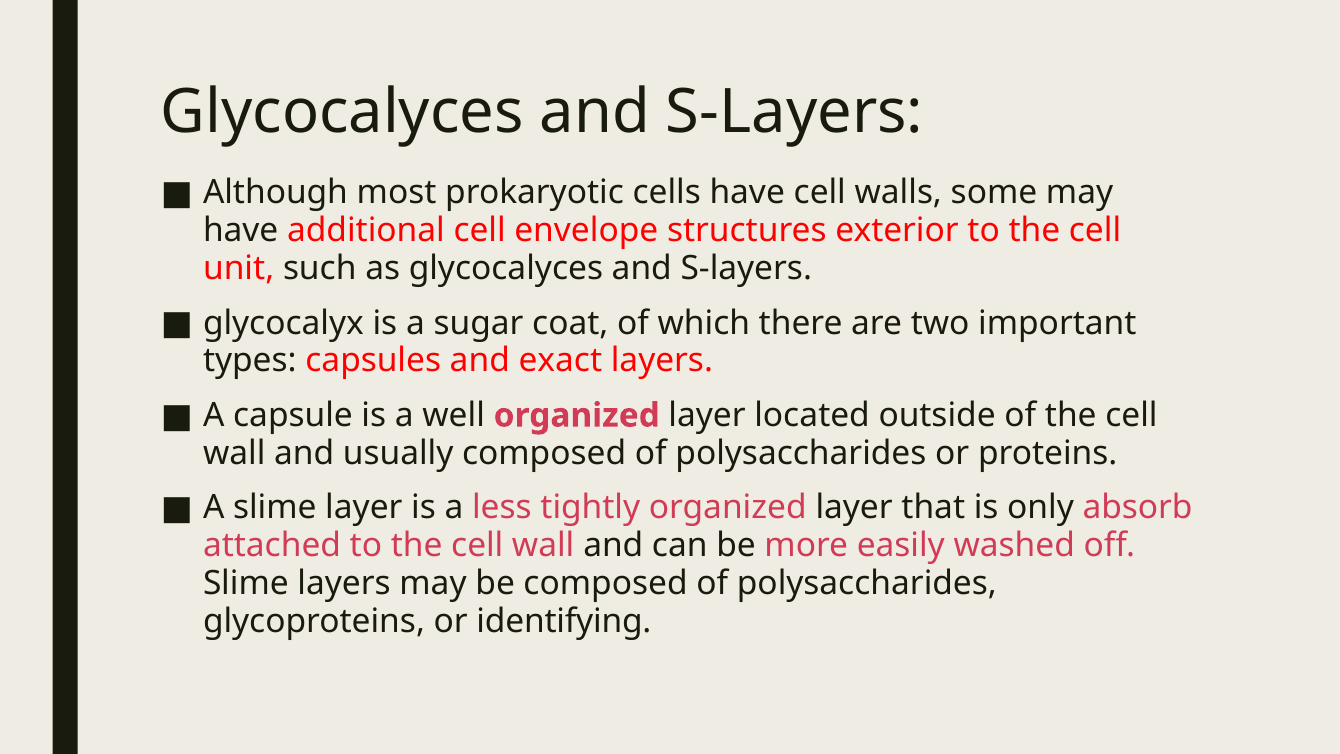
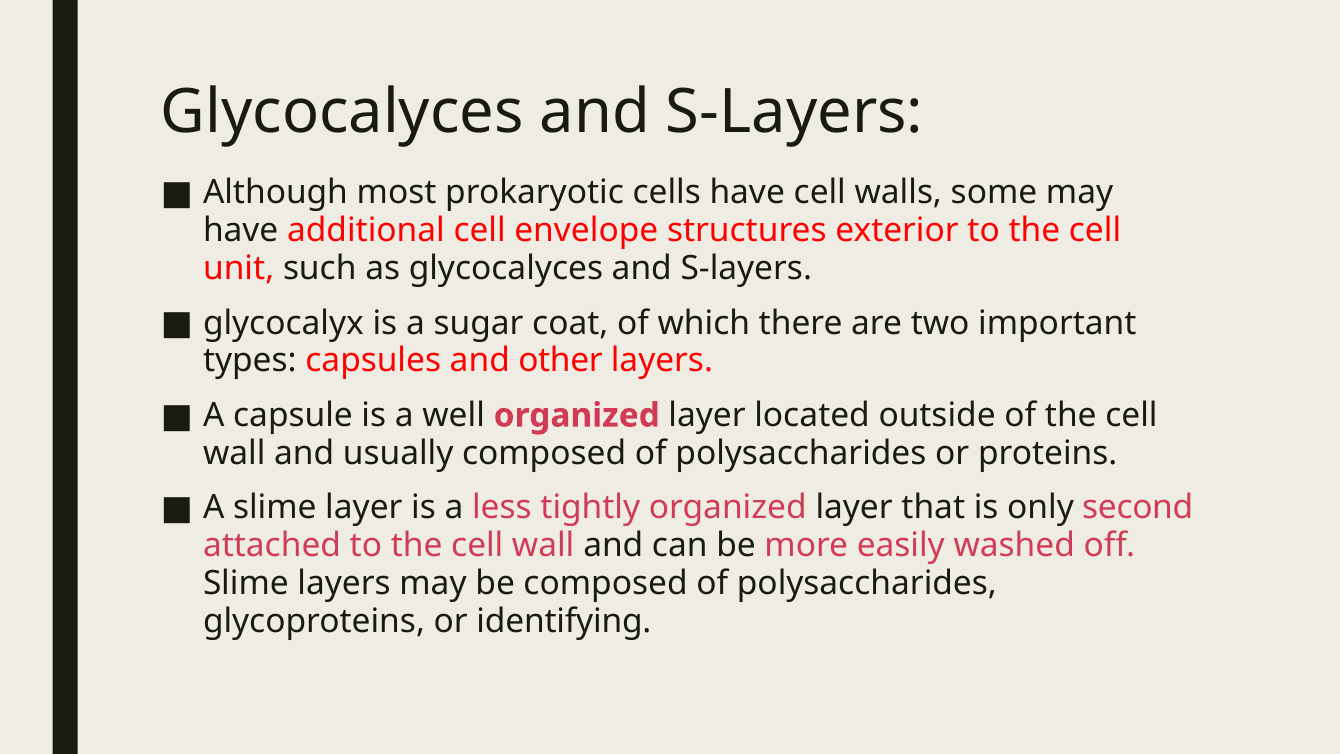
exact: exact -> other
absorb: absorb -> second
